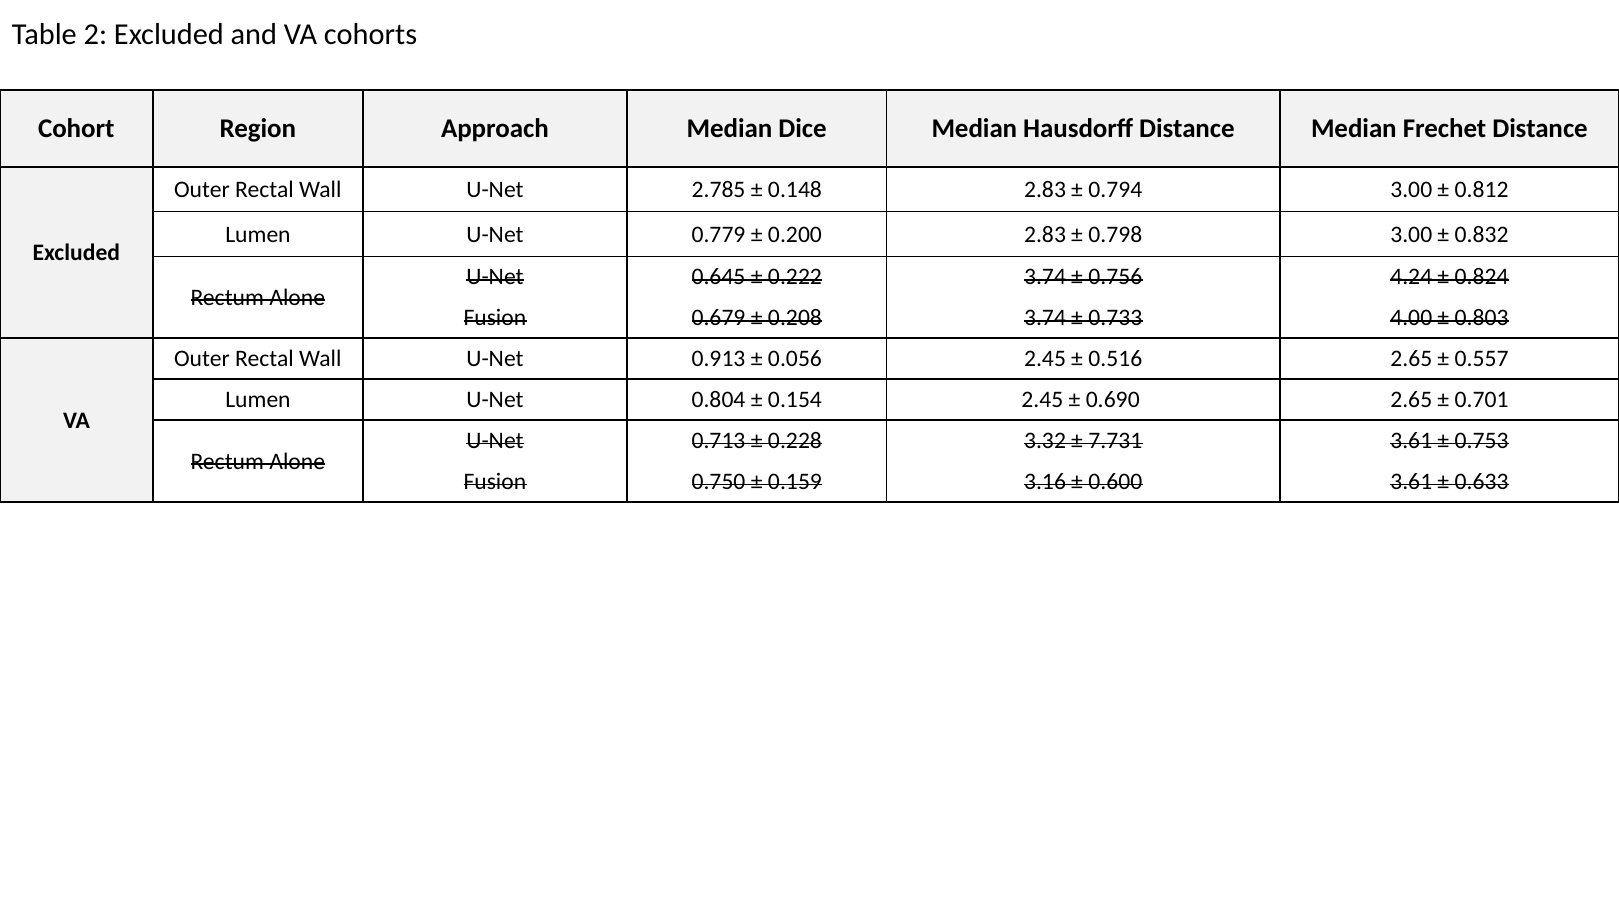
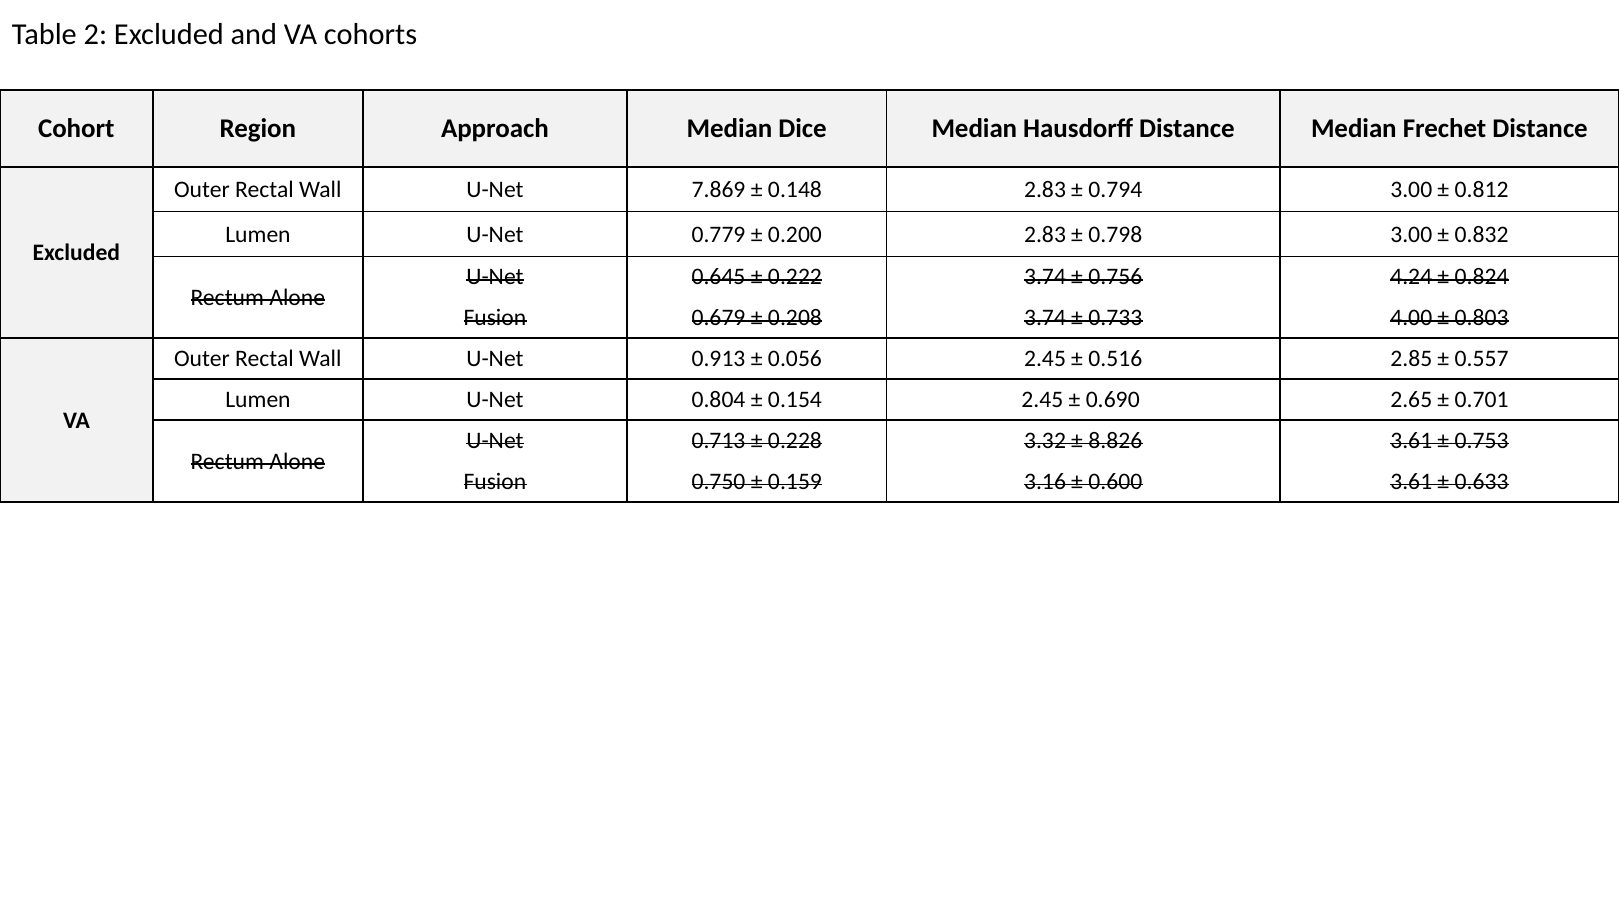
2.785: 2.785 -> 7.869
0.516 2.65: 2.65 -> 2.85
7.731: 7.731 -> 8.826
